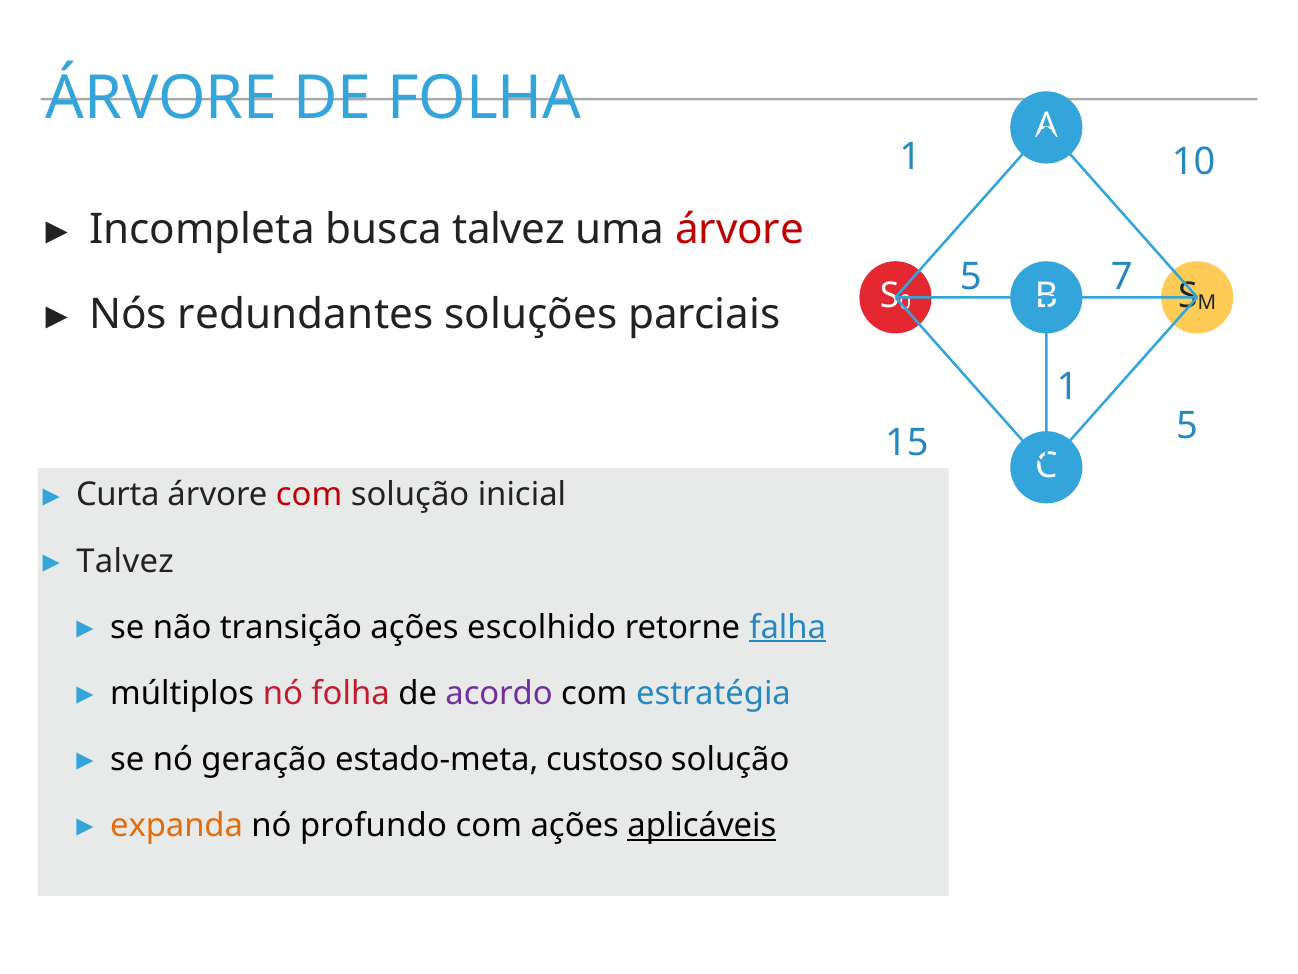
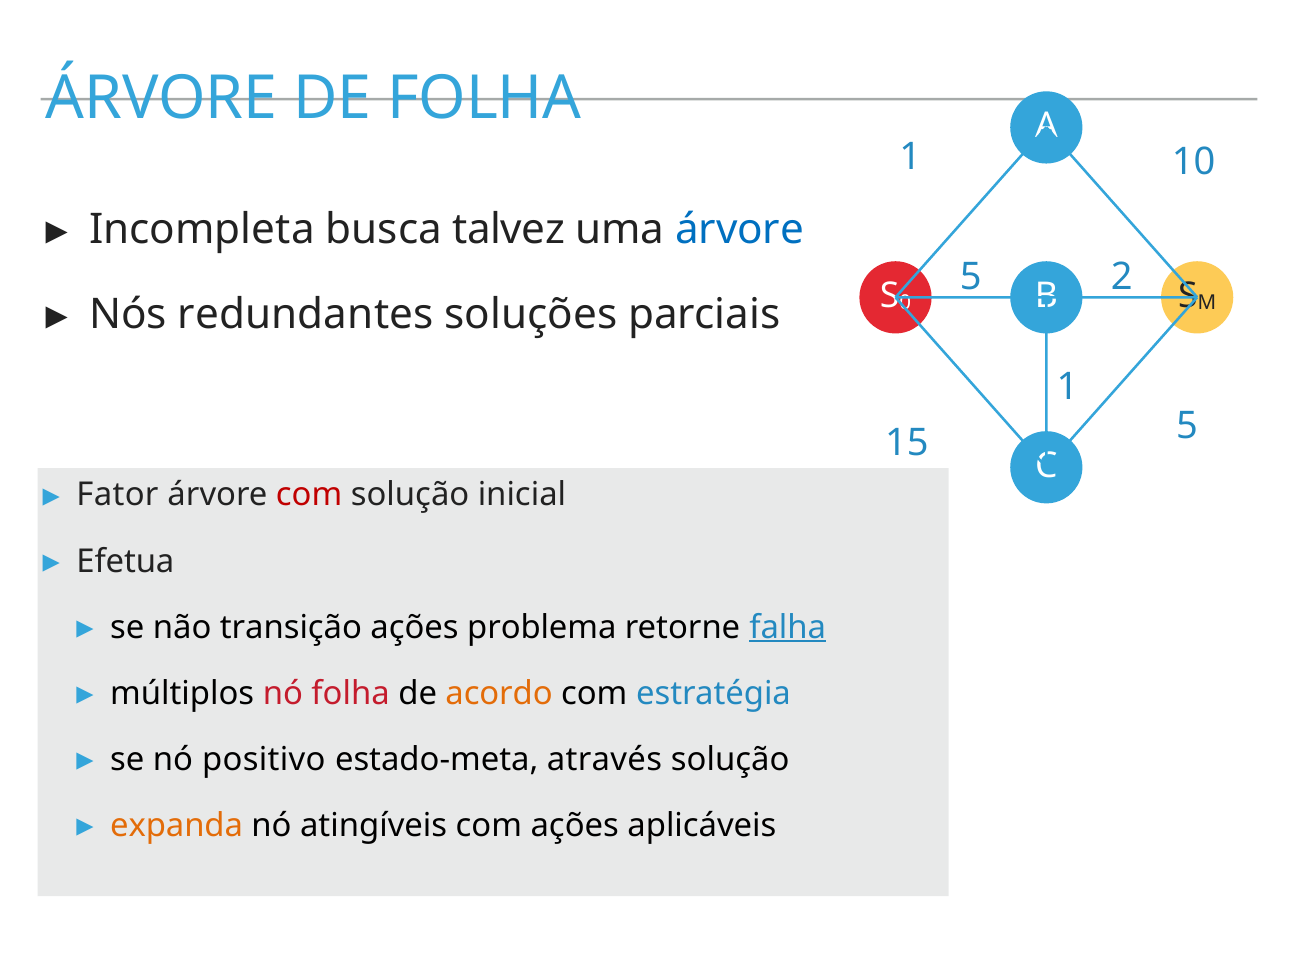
árvore at (740, 230) colour: red -> blue
7: 7 -> 2
Curta: Curta -> Fator
Talvez at (125, 561): Talvez -> Efetua
escolhido: escolhido -> problema
acordo colour: purple -> orange
geração: geração -> positivo
custoso: custoso -> através
profundo: profundo -> atingíveis
aplicáveis underline: present -> none
